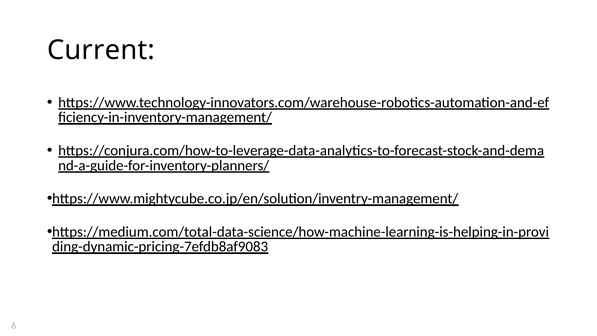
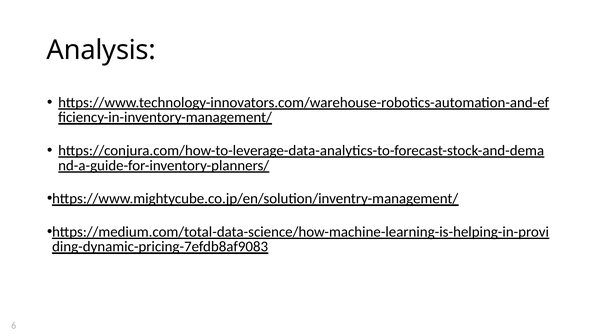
Current: Current -> Analysis
